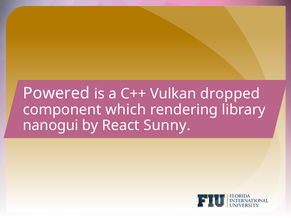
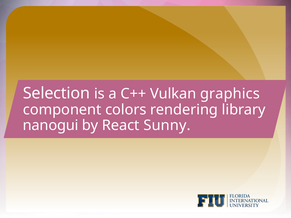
Powered: Powered -> Selection
dropped: dropped -> graphics
which: which -> colors
